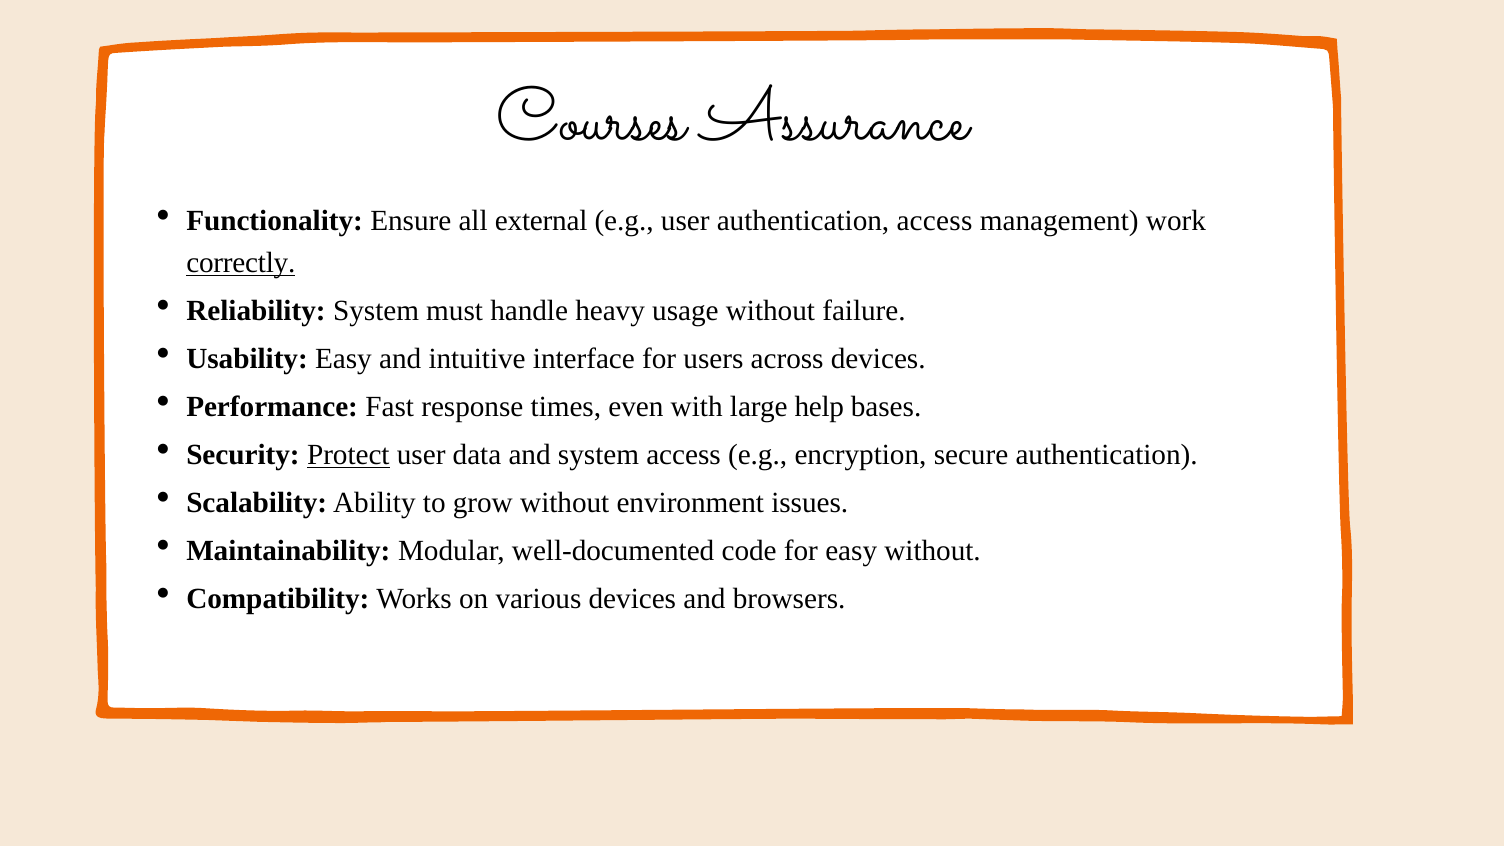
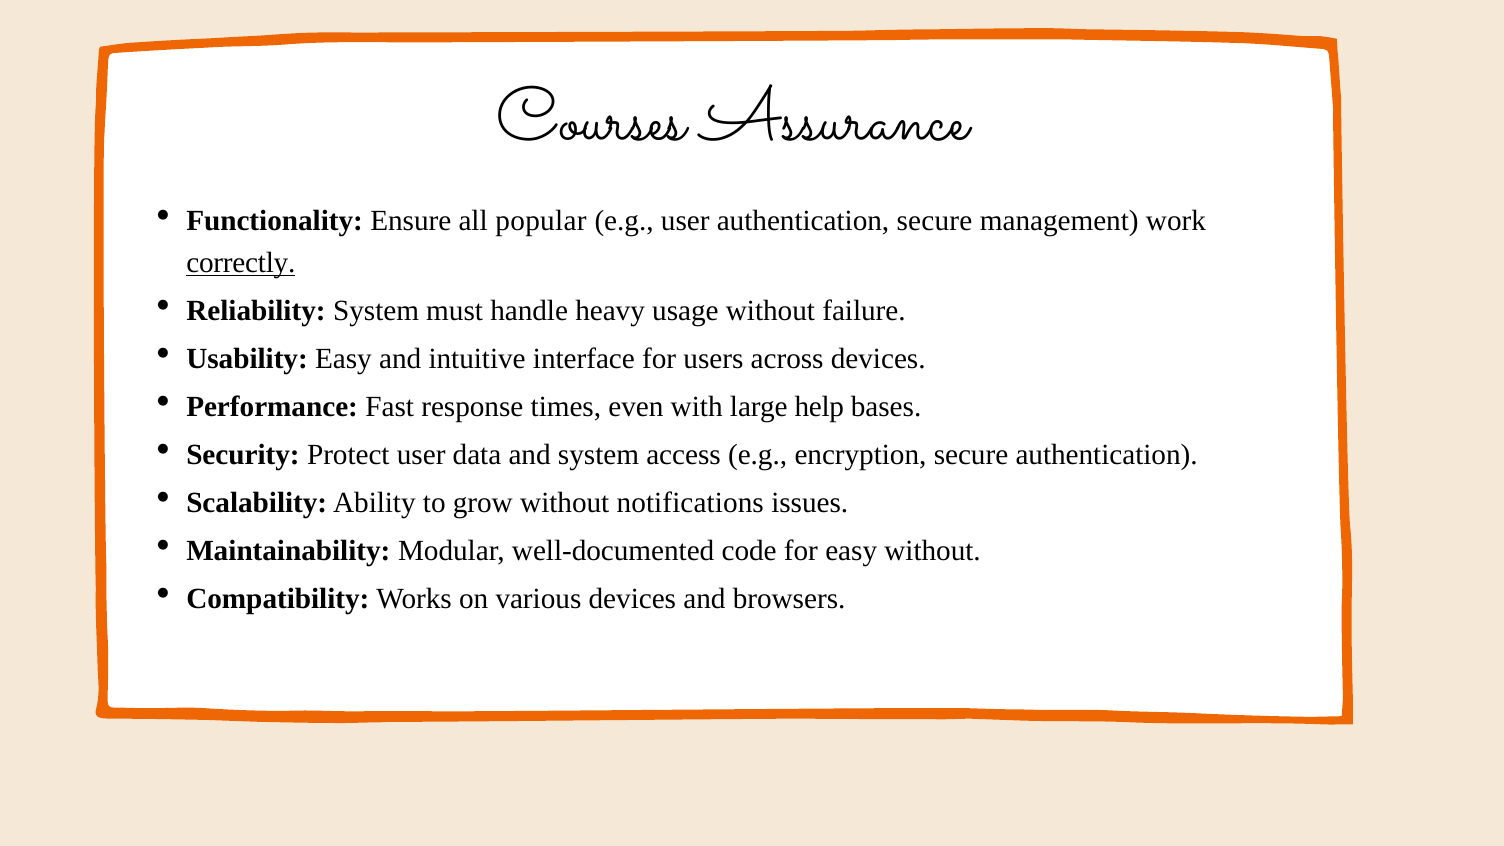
external: external -> popular
authentication access: access -> secure
Protect underline: present -> none
environment: environment -> notifications
